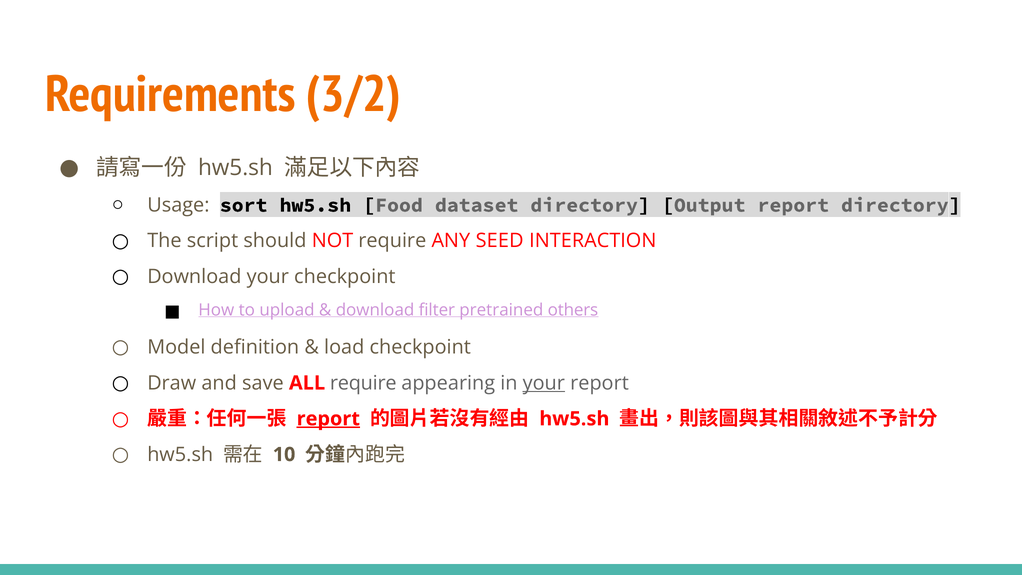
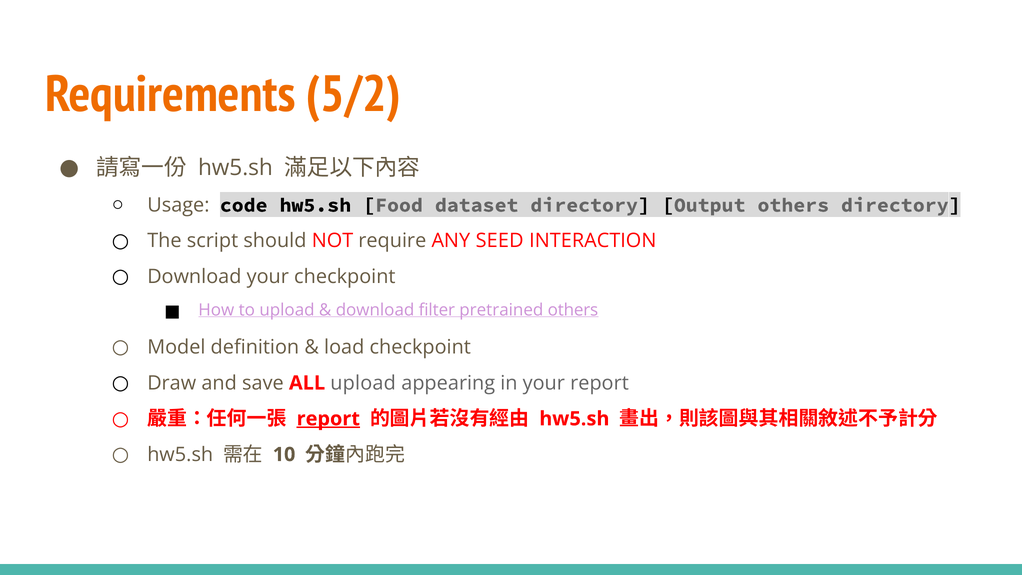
3/2: 3/2 -> 5/2
sort: sort -> code
Output report: report -> others
ALL require: require -> upload
your at (544, 383) underline: present -> none
